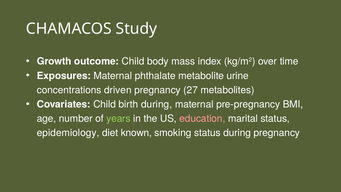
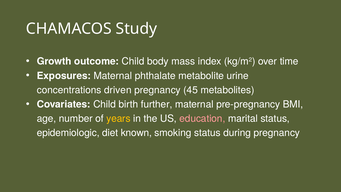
27: 27 -> 45
birth during: during -> further
years colour: light green -> yellow
epidemiology: epidemiology -> epidemiologic
